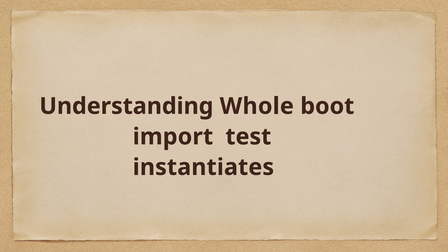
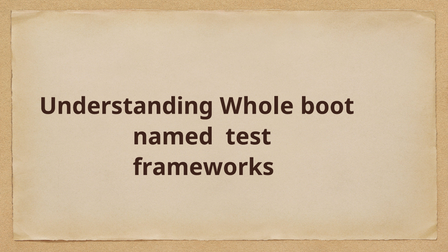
import: import -> named
instantiates: instantiates -> frameworks
